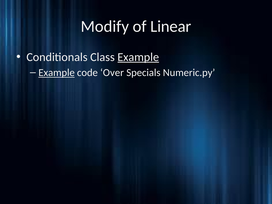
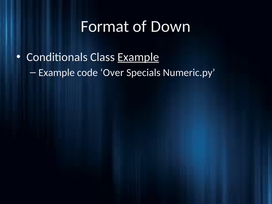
Modify: Modify -> Format
Linear: Linear -> Down
Example at (57, 73) underline: present -> none
